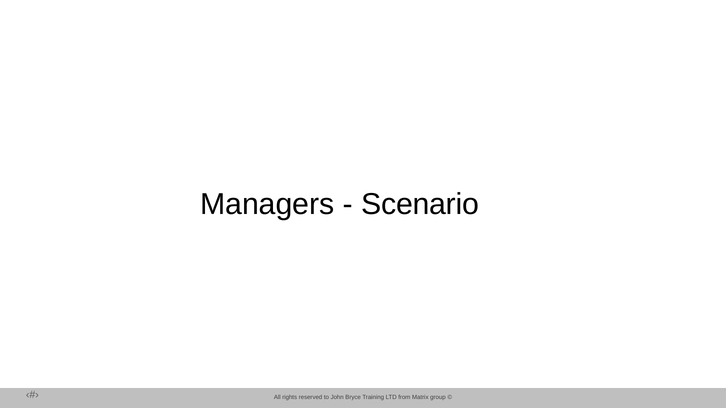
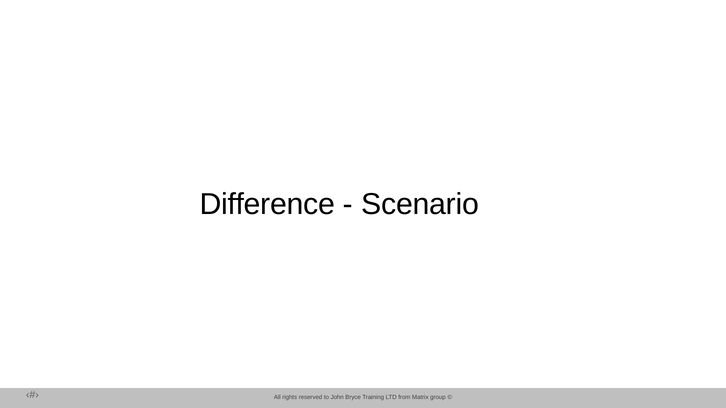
Managers: Managers -> Difference
